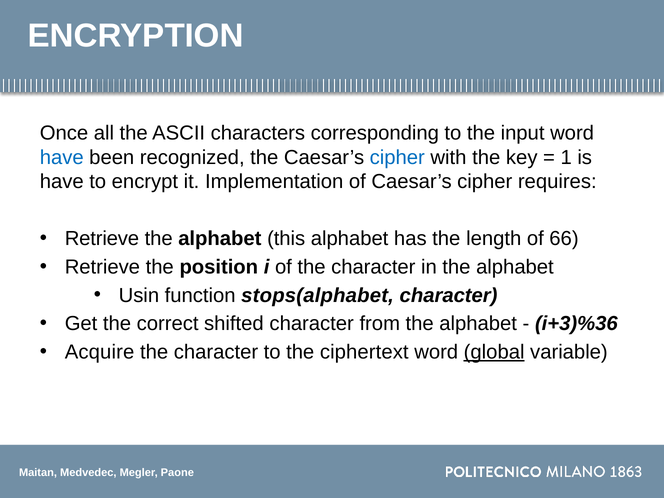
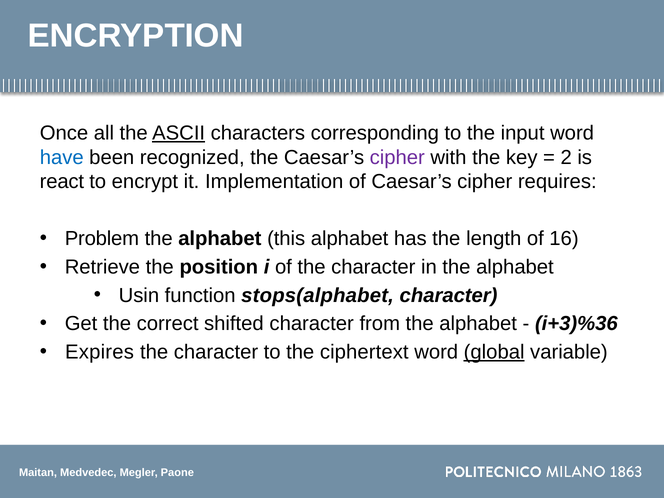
ASCII underline: none -> present
cipher at (397, 157) colour: blue -> purple
1: 1 -> 2
have at (62, 182): have -> react
Retrieve at (102, 239): Retrieve -> Problem
66: 66 -> 16
Acquire: Acquire -> Expires
